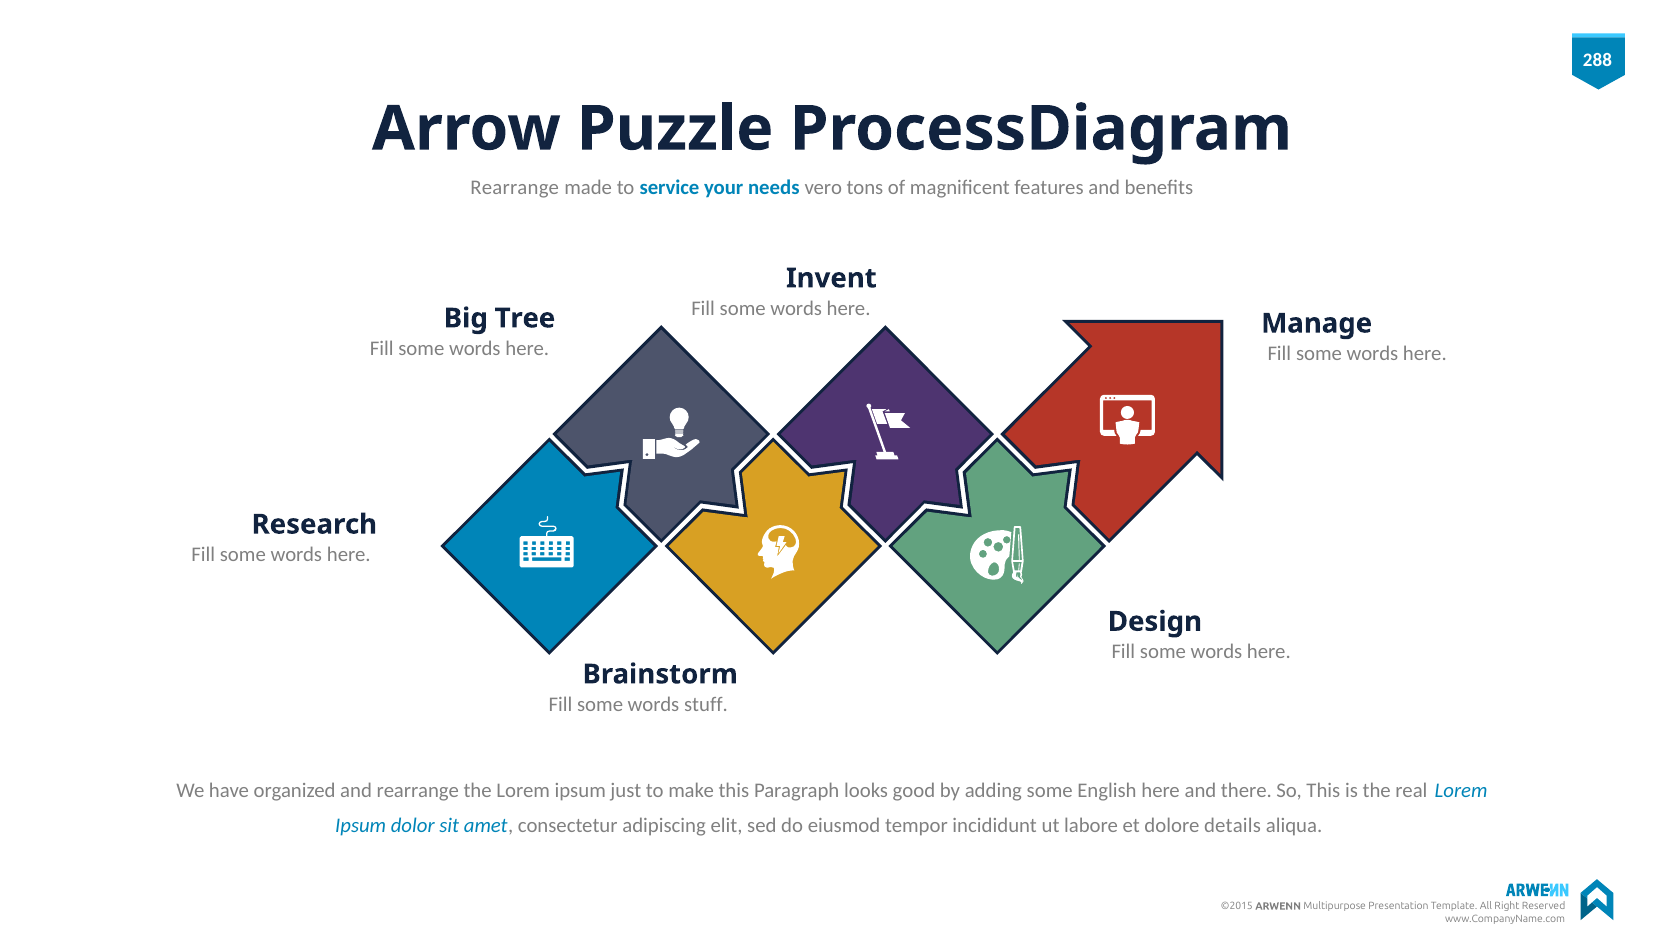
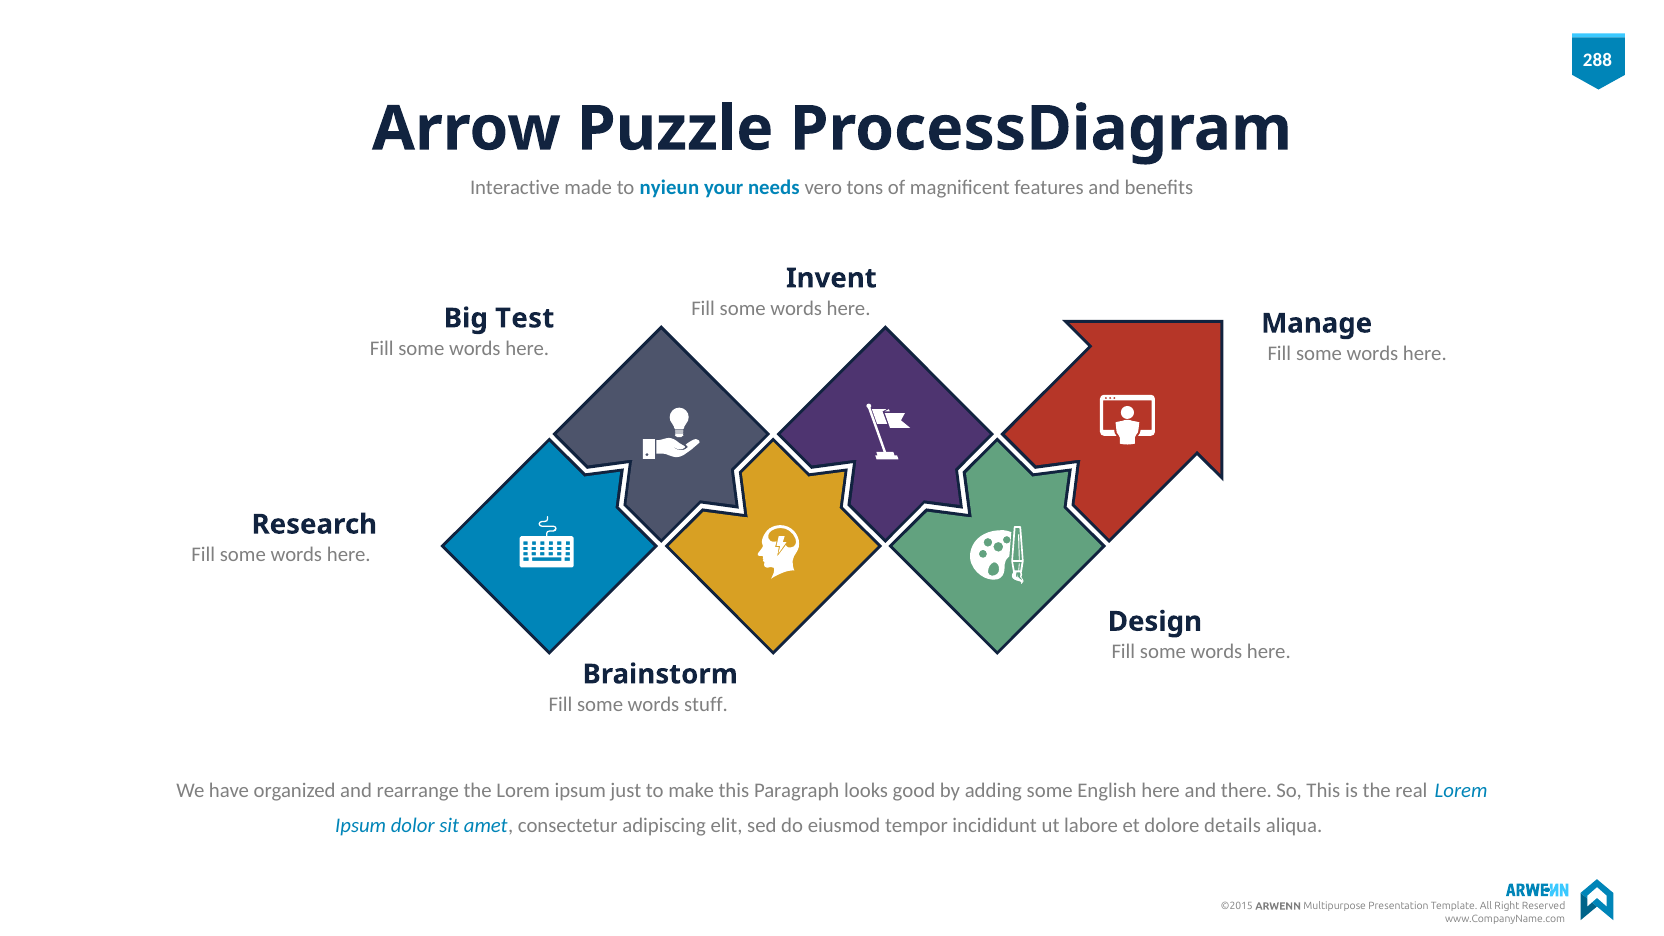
Rearrange at (515, 187): Rearrange -> Interactive
service: service -> nyieun
Tree: Tree -> Test
